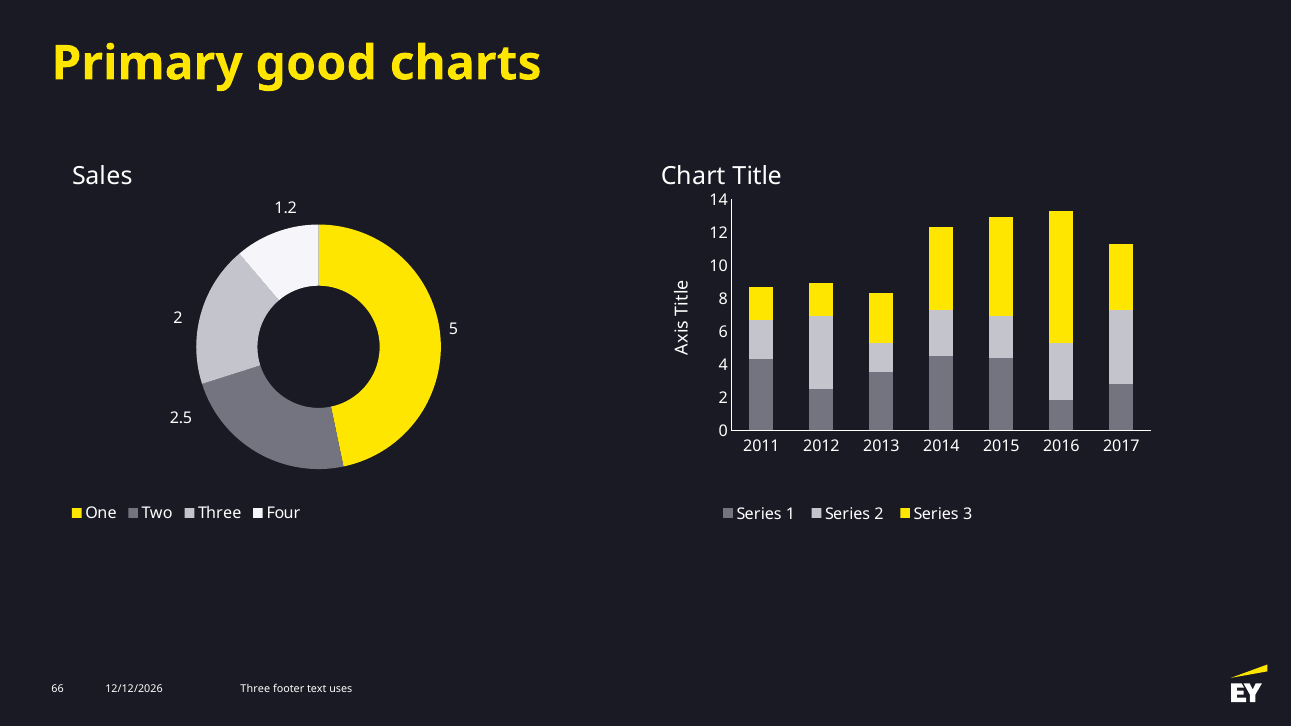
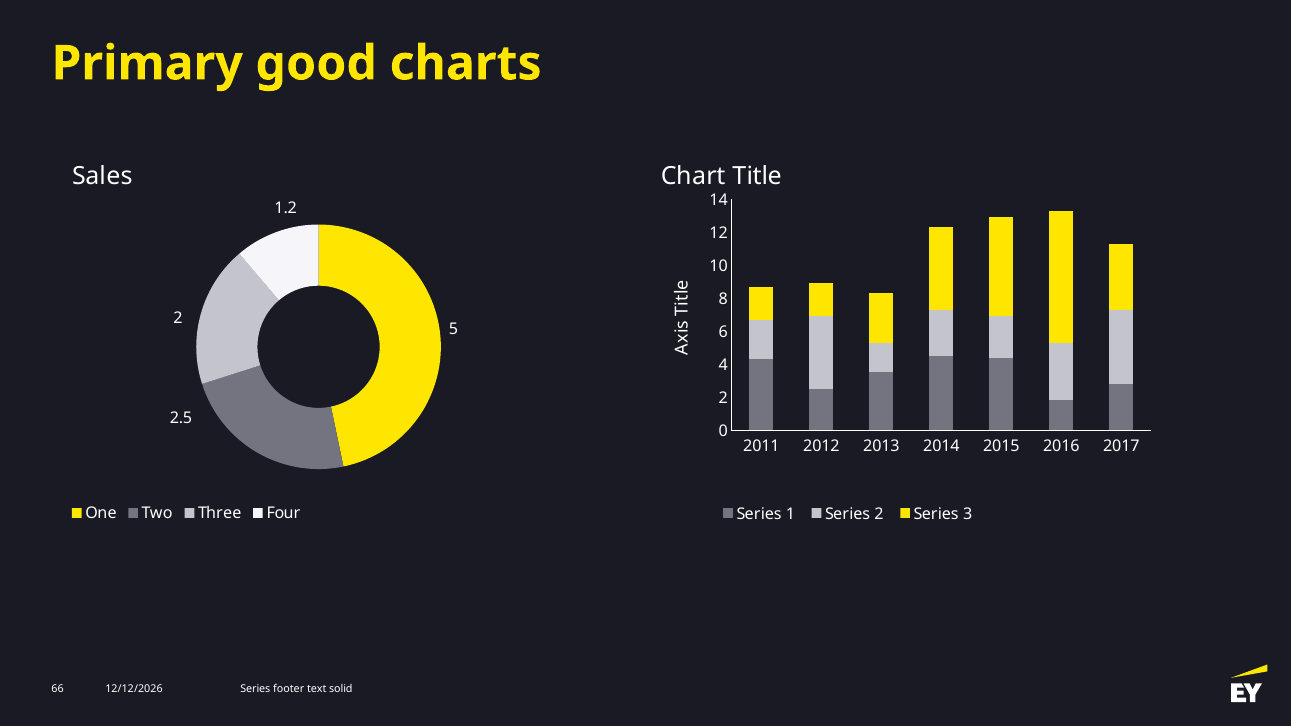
Three at (255, 689): Three -> Series
uses: uses -> solid
